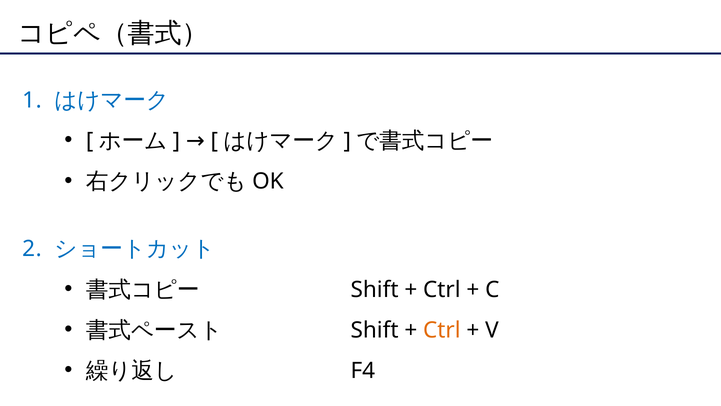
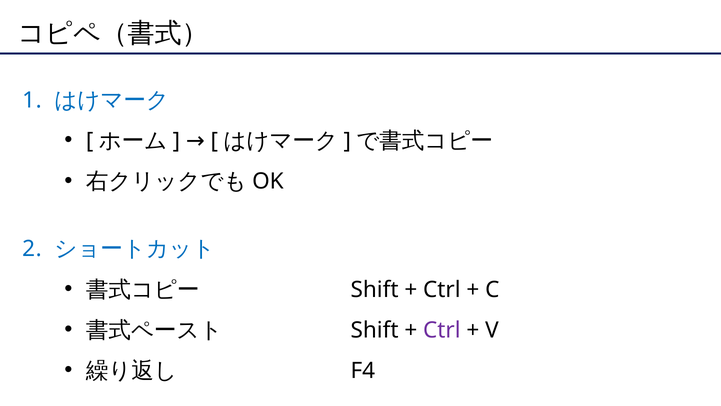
Ctrl at (442, 330) colour: orange -> purple
